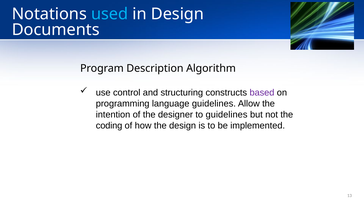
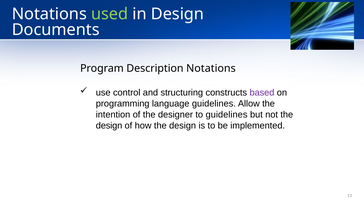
used colour: light blue -> light green
Description Algorithm: Algorithm -> Notations
coding at (109, 125): coding -> design
